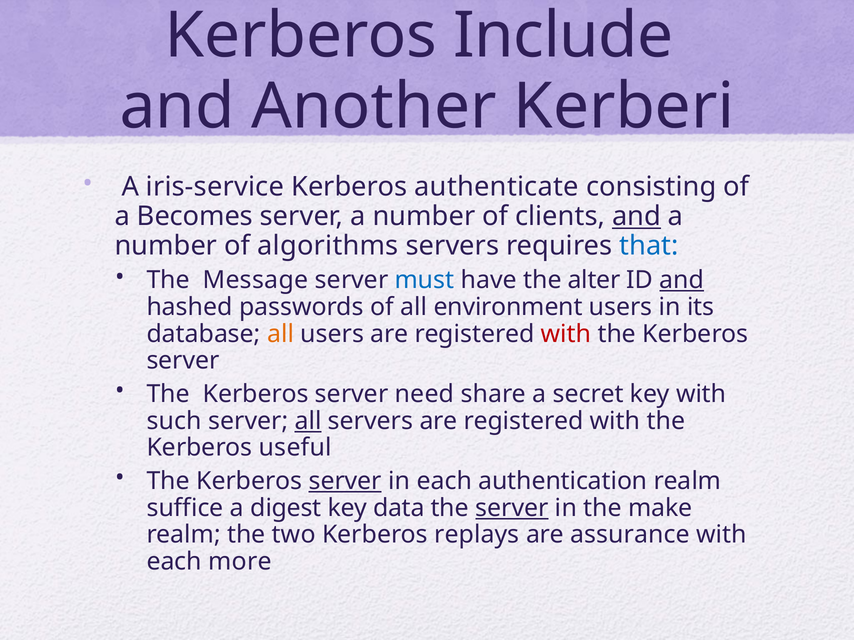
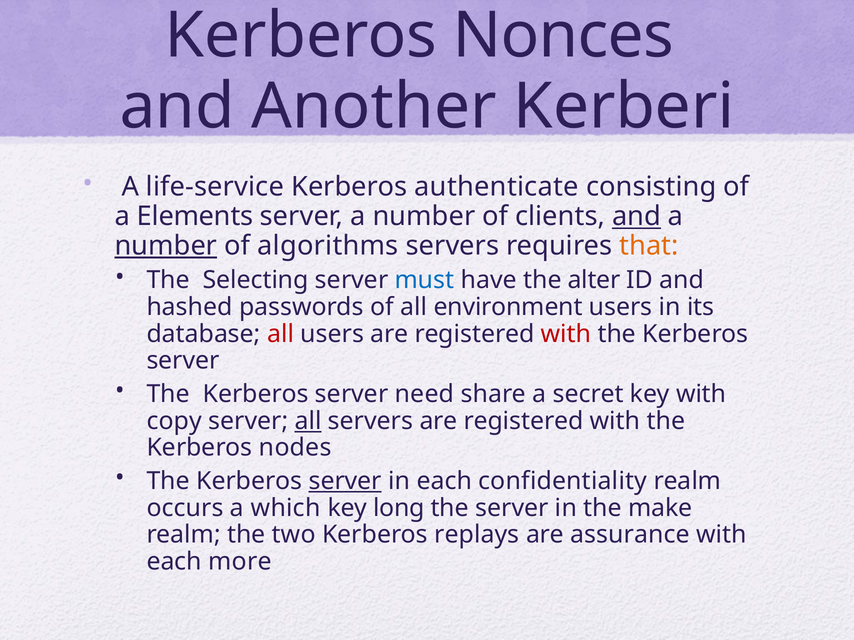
Include: Include -> Nonces
iris-service: iris-service -> life-service
Becomes: Becomes -> Elements
number at (166, 246) underline: none -> present
that colour: blue -> orange
Message: Message -> Selecting
and at (682, 280) underline: present -> none
all at (281, 334) colour: orange -> red
such: such -> copy
useful: useful -> nodes
authentication: authentication -> confidentiality
suffice: suffice -> occurs
digest: digest -> which
data: data -> long
server at (512, 508) underline: present -> none
